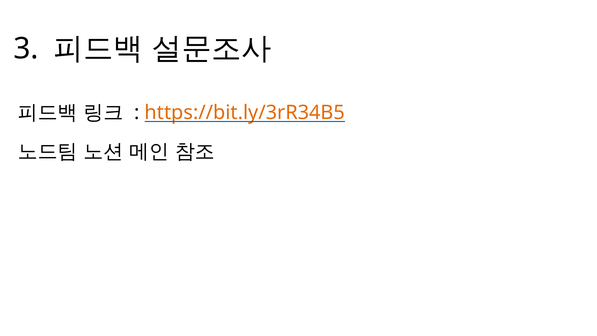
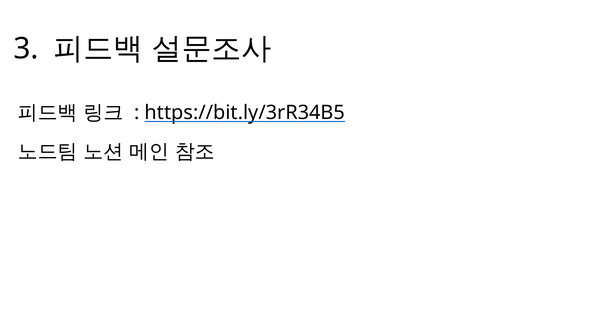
https://bit.ly/3rR34B5 colour: orange -> black
